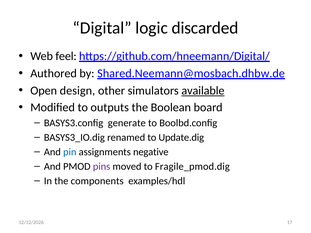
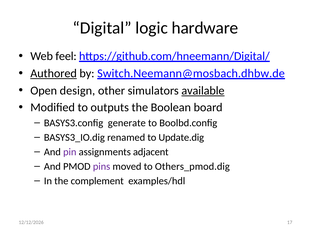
discarded: discarded -> hardware
Authored underline: none -> present
Shared.Neemann@mosbach.dhbw.de: Shared.Neemann@mosbach.dhbw.de -> Switch.Neemann@mosbach.dhbw.de
pin colour: blue -> purple
negative: negative -> adjacent
Fragile_pmod.dig: Fragile_pmod.dig -> Others_pmod.dig
components: components -> complement
